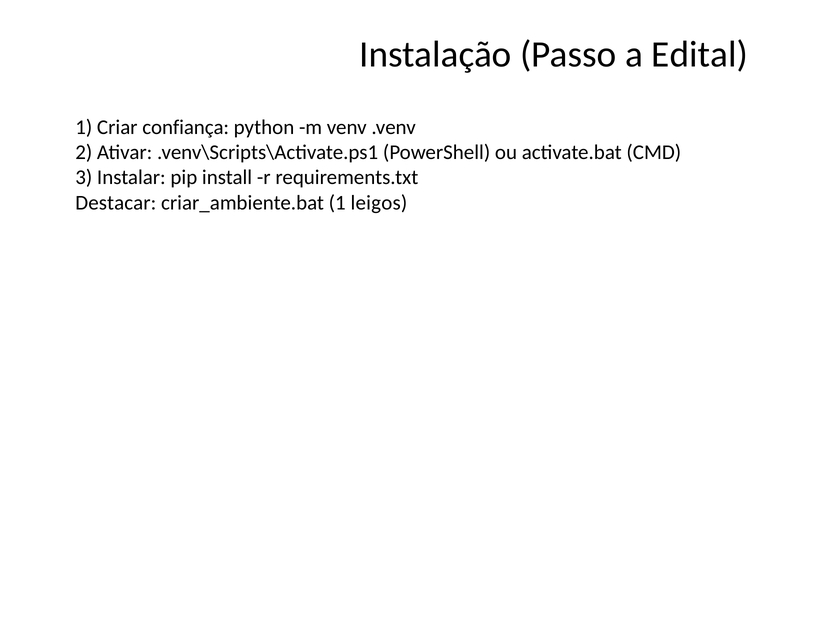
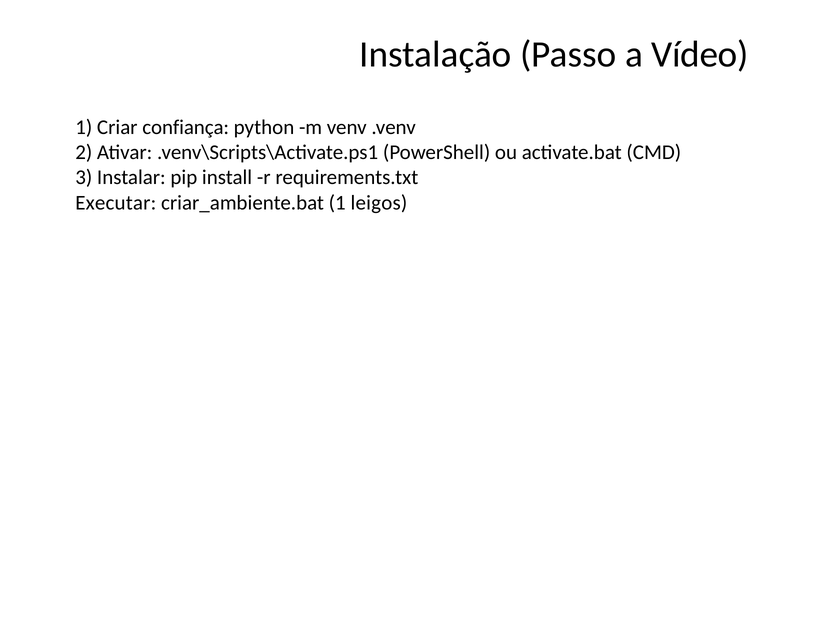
Edital: Edital -> Vídeo
Destacar: Destacar -> Executar
